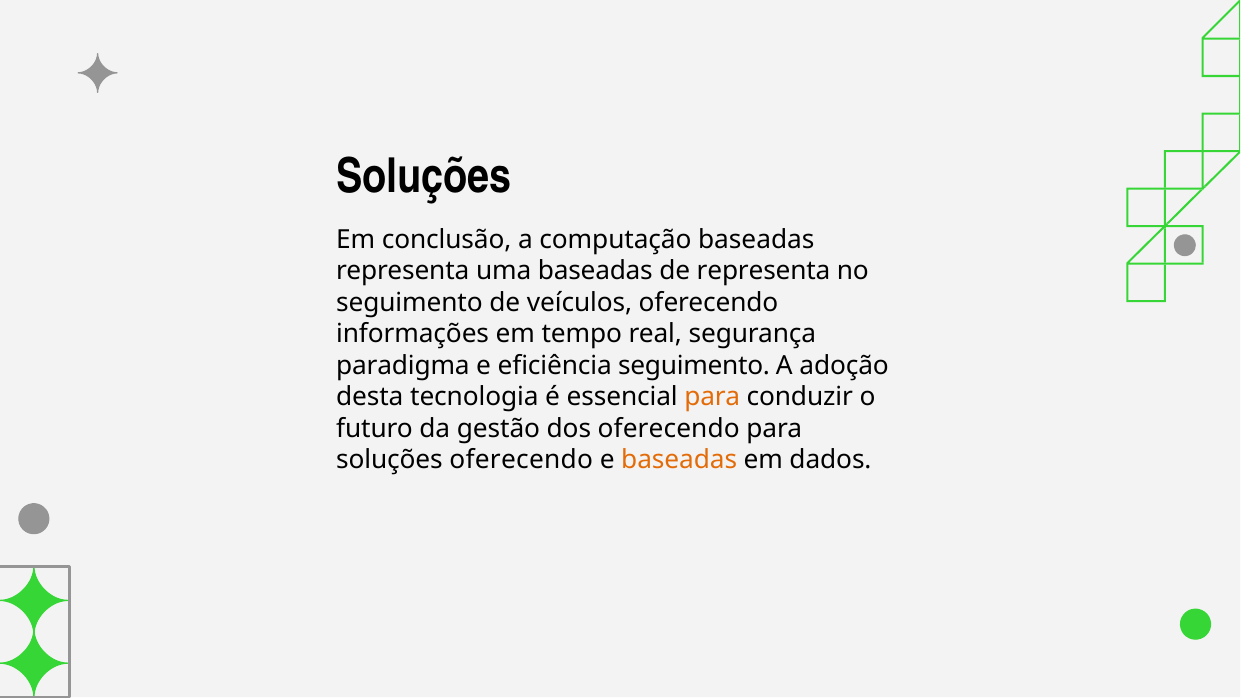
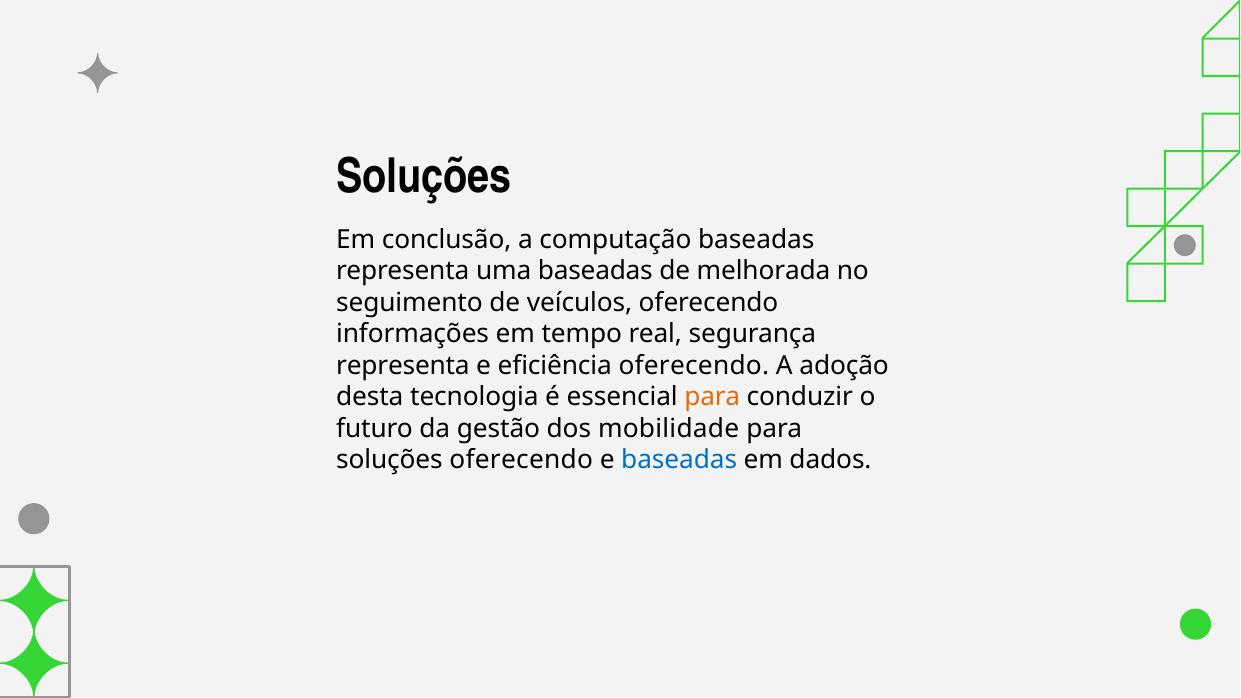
de representa: representa -> melhorada
paradigma at (403, 366): paradigma -> representa
eficiência seguimento: seguimento -> oferecendo
dos oferecendo: oferecendo -> mobilidade
baseadas at (679, 460) colour: orange -> blue
